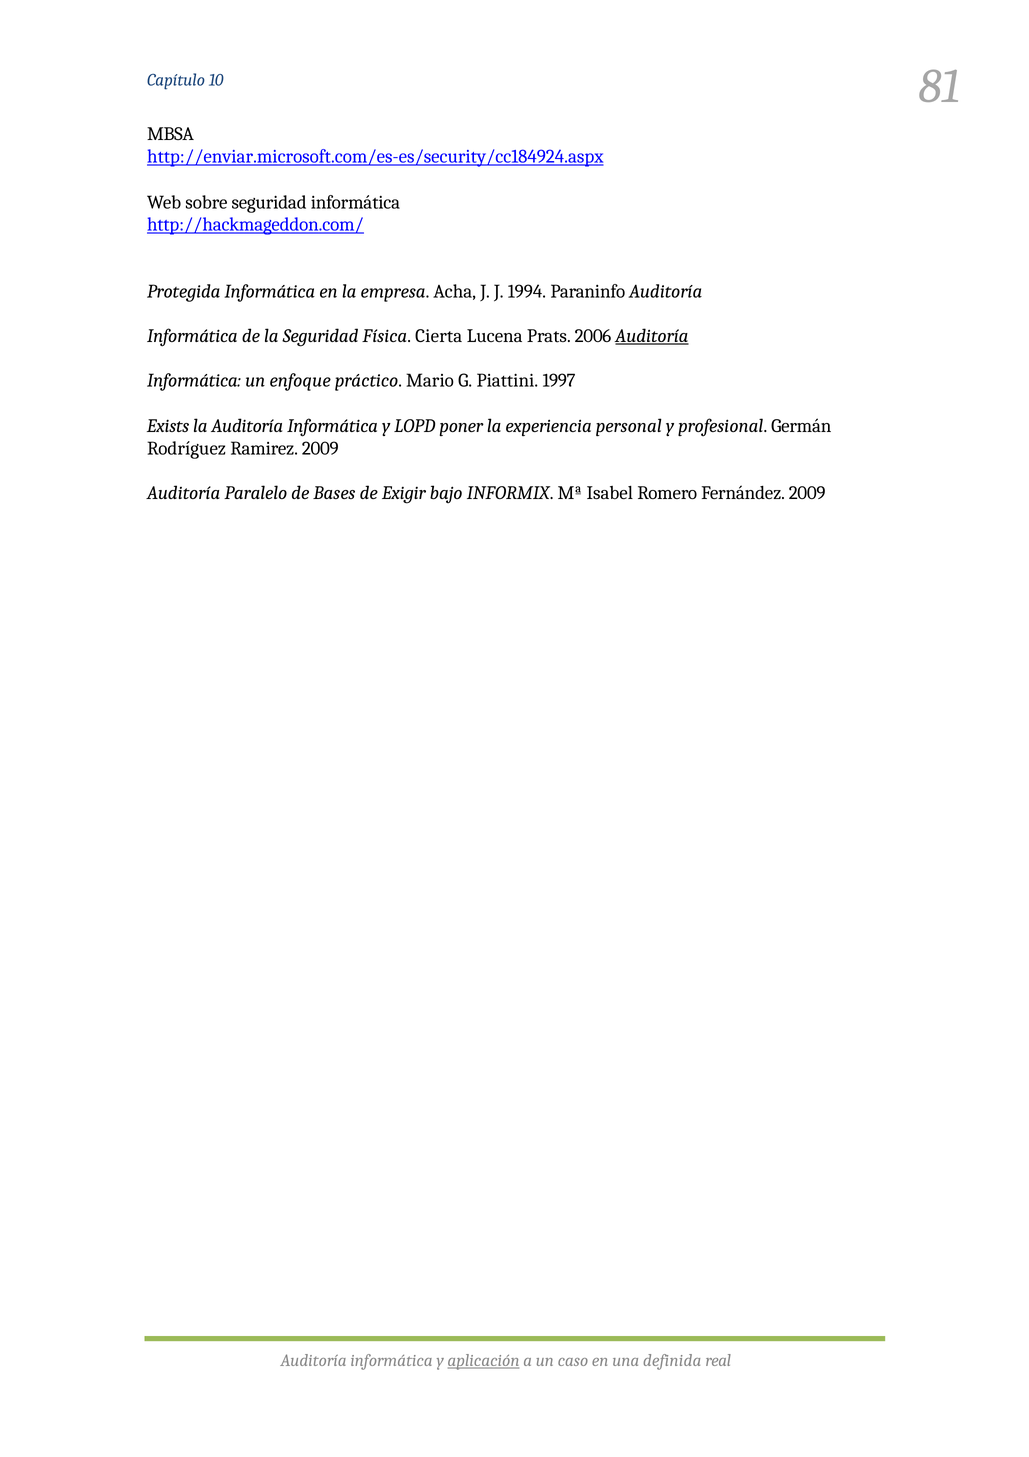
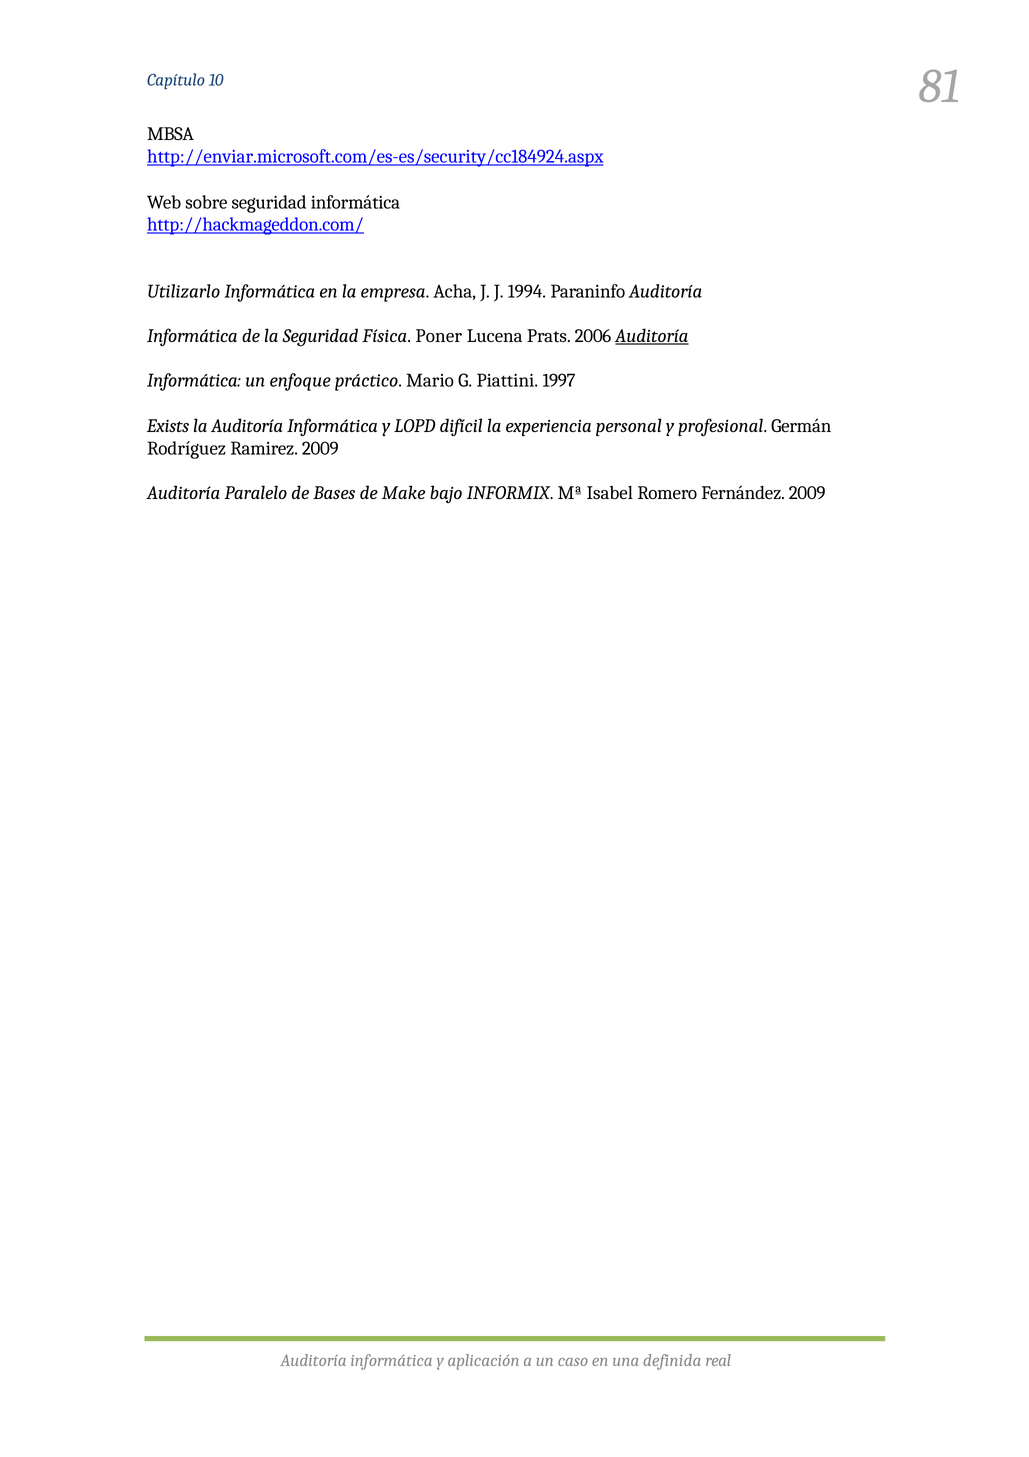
Protegida: Protegida -> Utilizarlo
Cierta: Cierta -> Poner
poner: poner -> difícil
Exigir: Exigir -> Make
aplicación underline: present -> none
